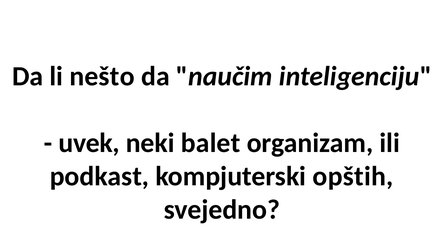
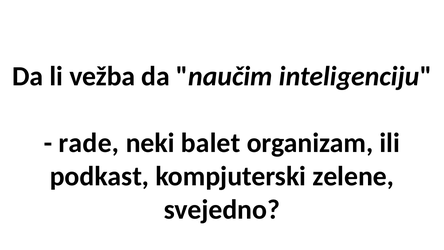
nešto: nešto -> vežba
uvek: uvek -> rade
opštih: opštih -> zelene
